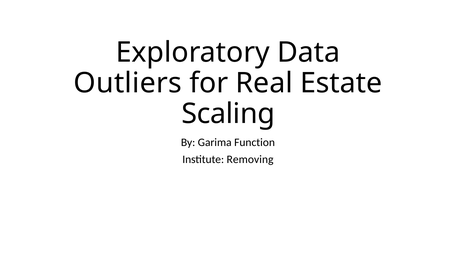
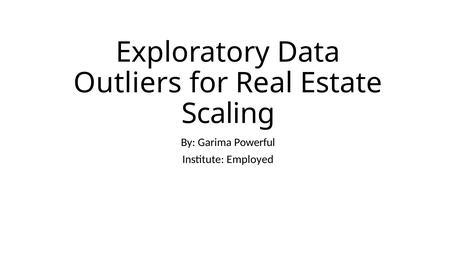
Function: Function -> Powerful
Removing: Removing -> Employed
